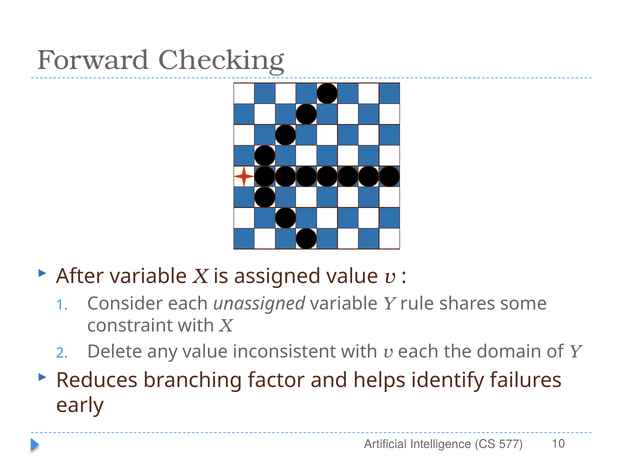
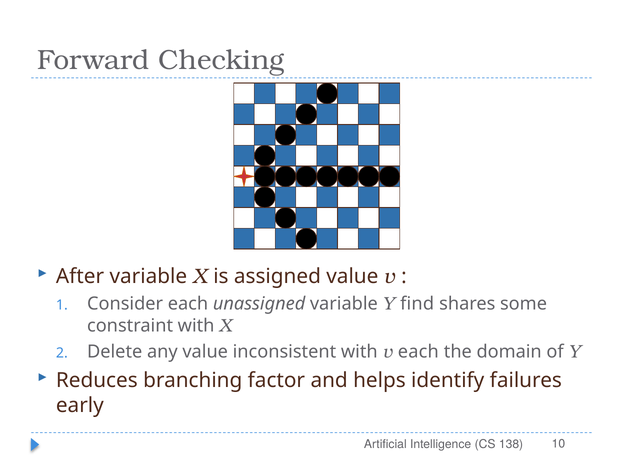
rule: rule -> find
577: 577 -> 138
